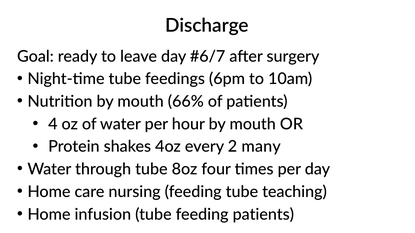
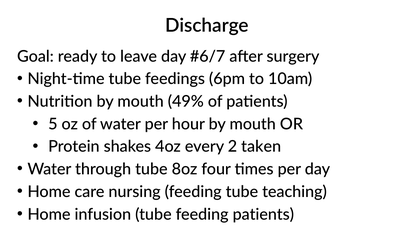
66%: 66% -> 49%
4: 4 -> 5
many: many -> taken
